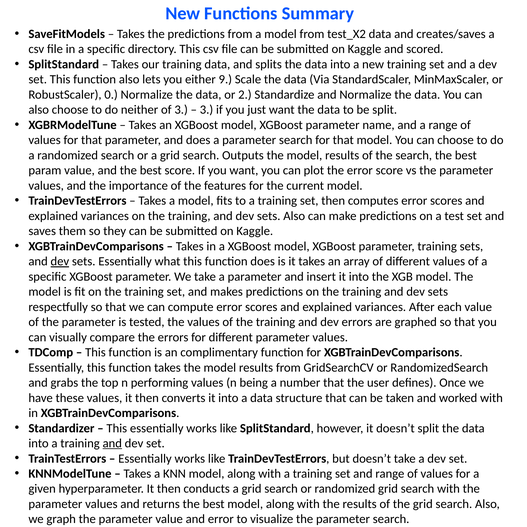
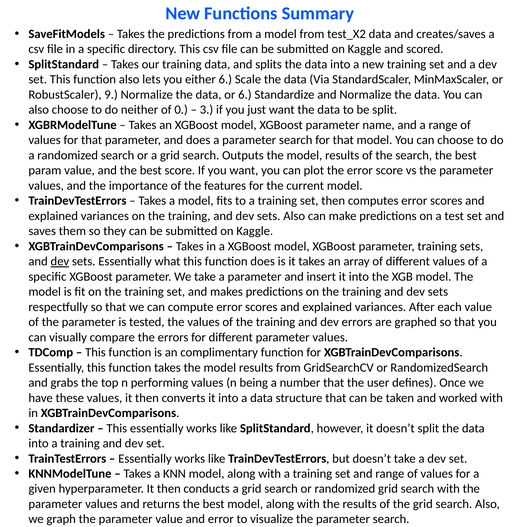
either 9: 9 -> 6
0: 0 -> 9
or 2: 2 -> 6
of 3: 3 -> 0
and at (112, 443) underline: present -> none
